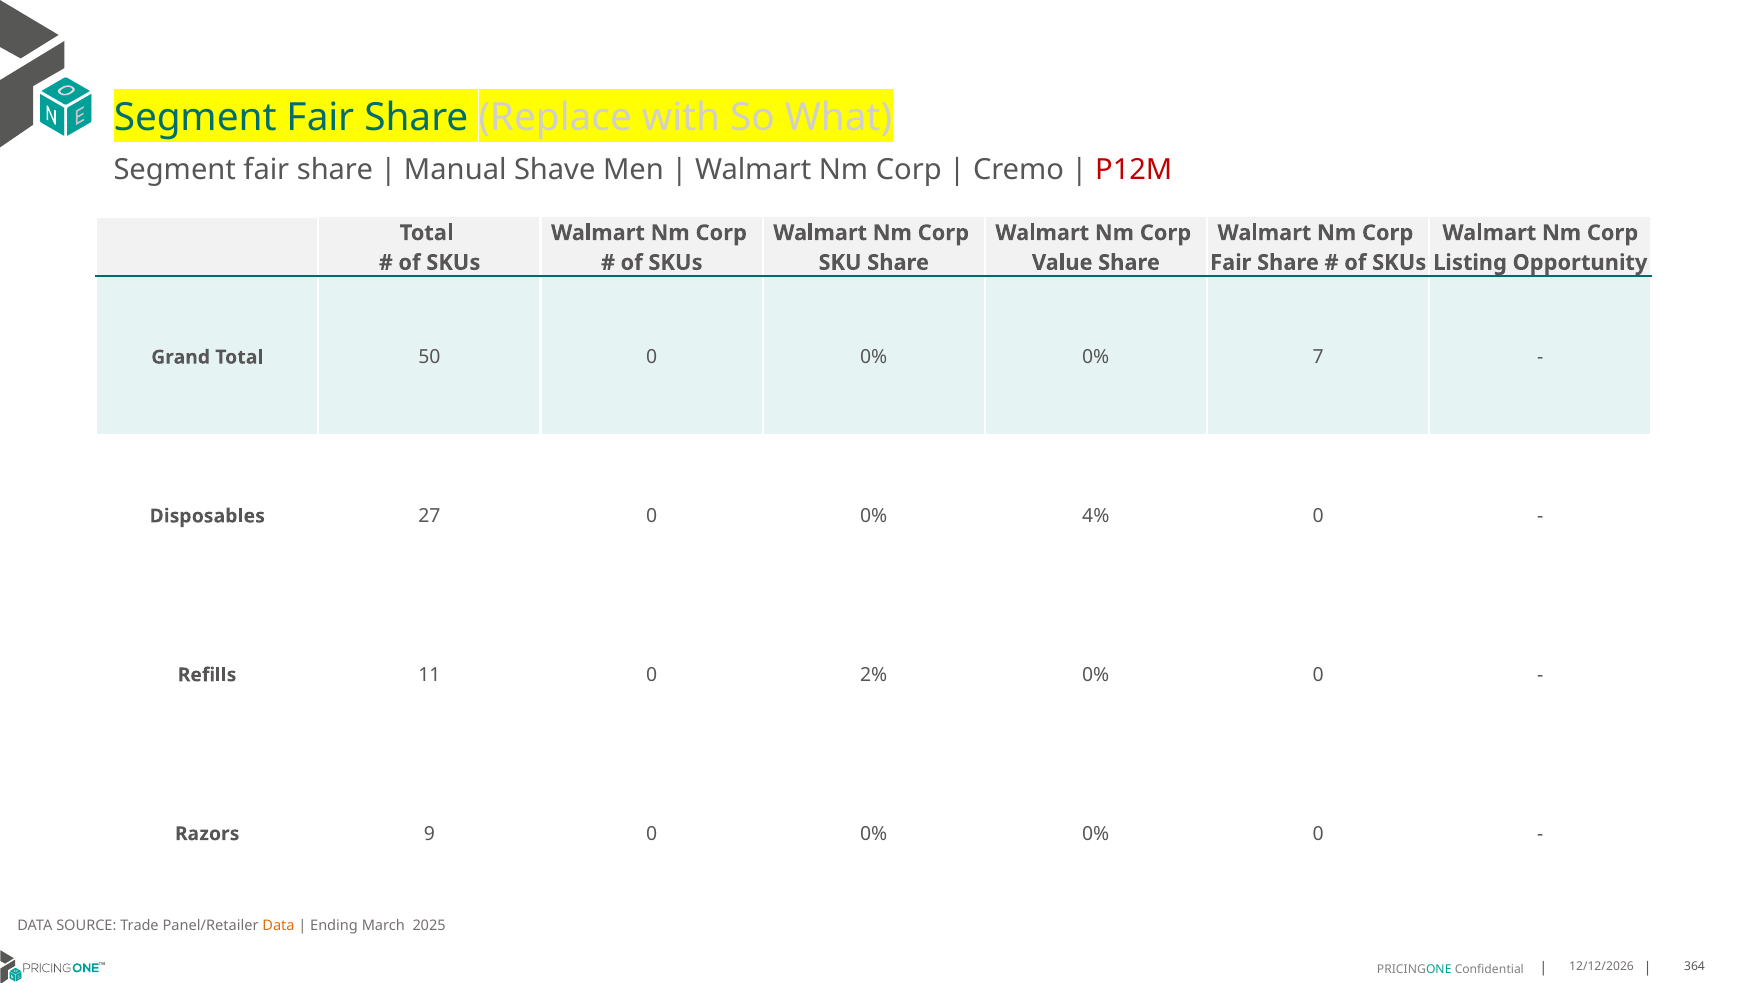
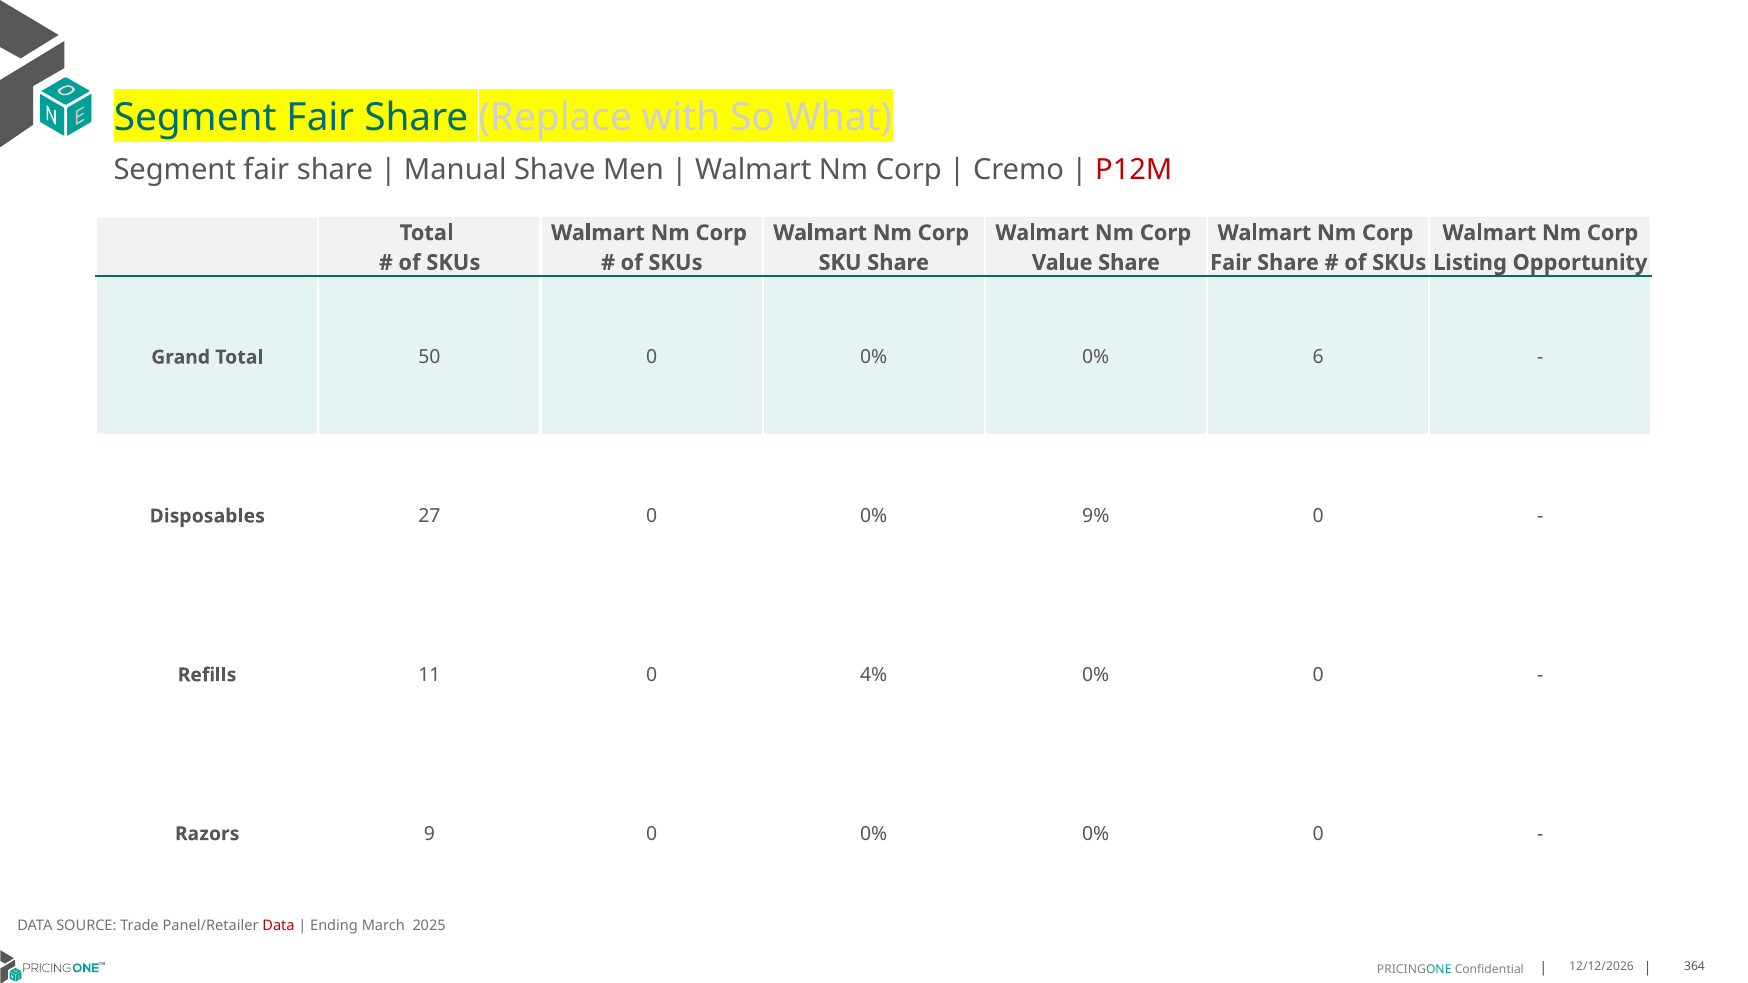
7: 7 -> 6
4%: 4% -> 9%
2%: 2% -> 4%
Data at (278, 926) colour: orange -> red
